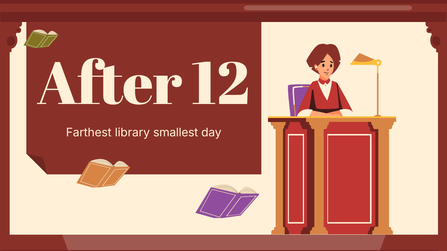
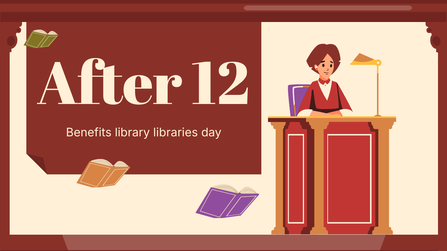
Farthest: Farthest -> Benefits
smallest: smallest -> libraries
